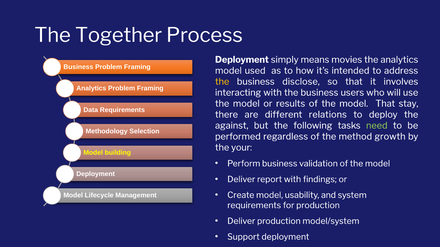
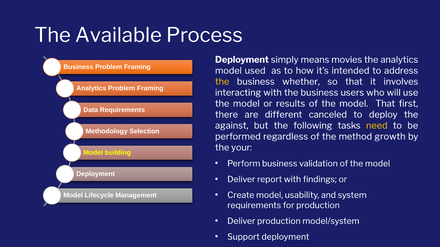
Together: Together -> Available
disclose: disclose -> whether
stay: stay -> first
relations: relations -> canceled
need colour: light green -> yellow
